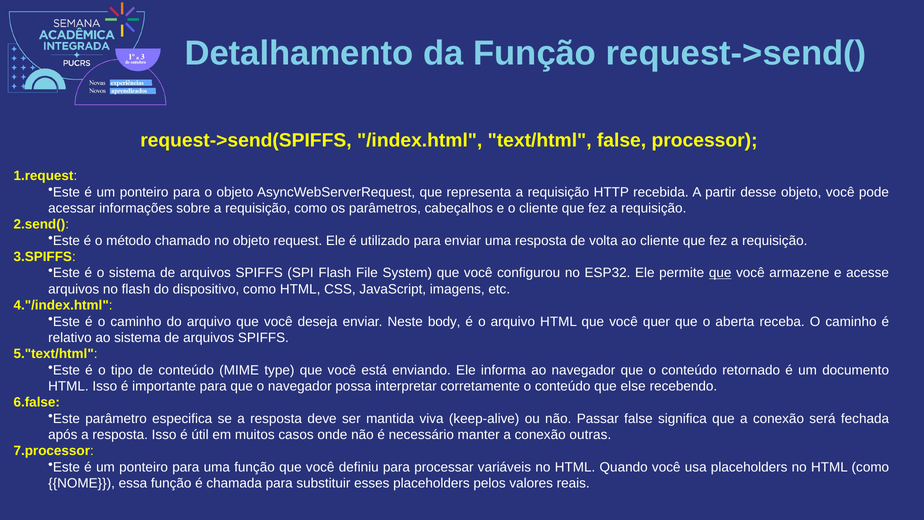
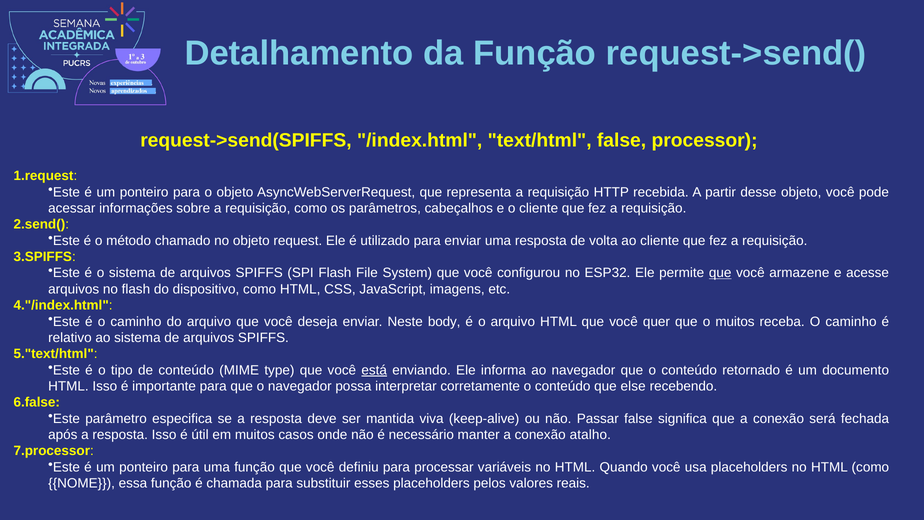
o aberta: aberta -> muitos
está underline: none -> present
outras: outras -> atalho
